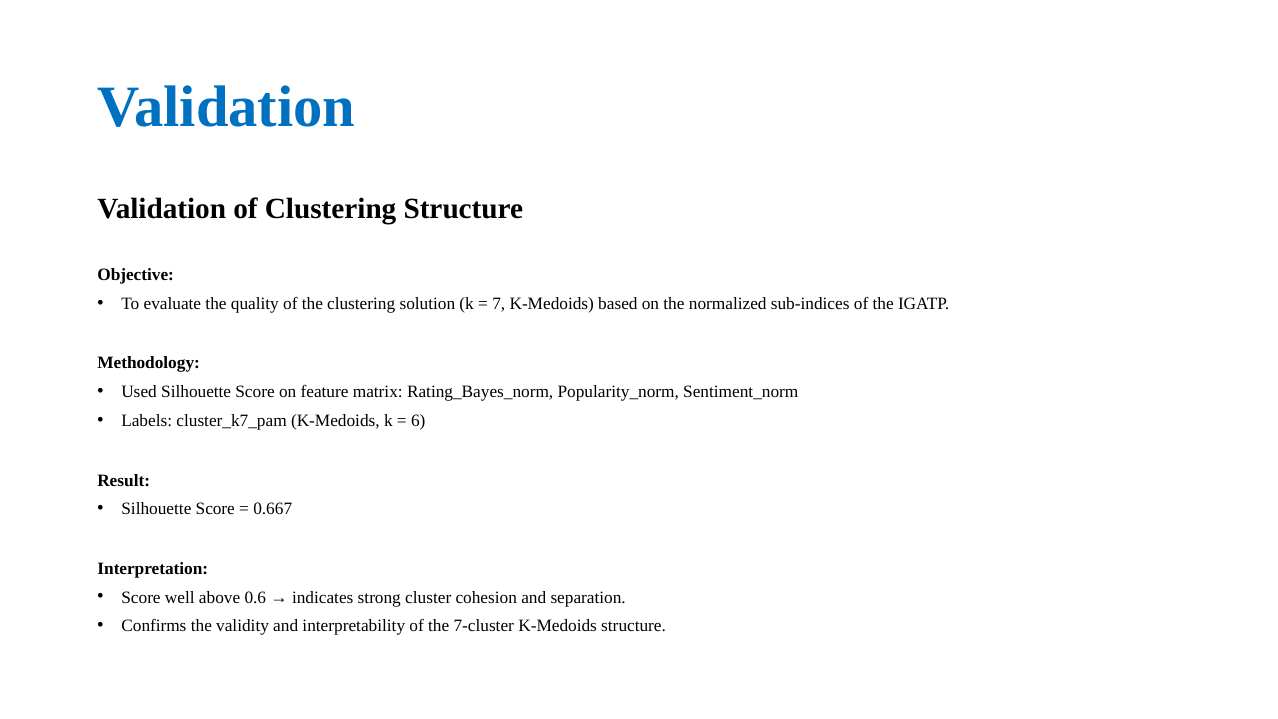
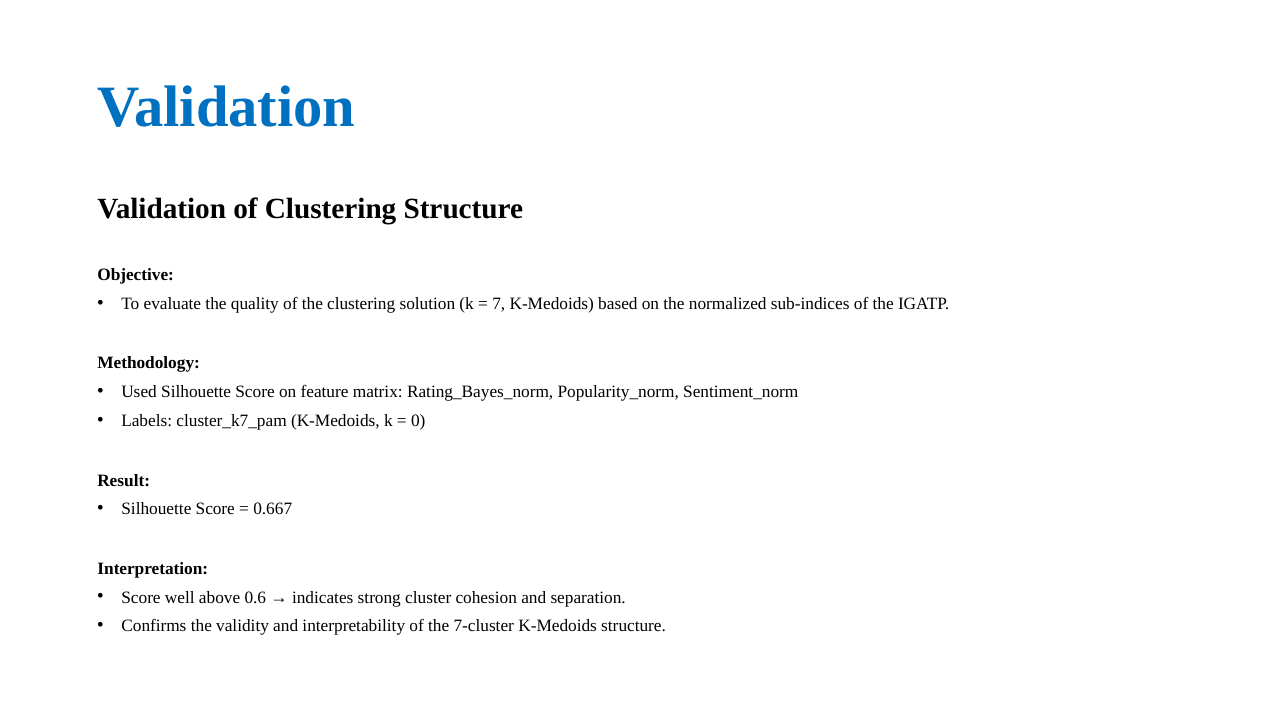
6: 6 -> 0
